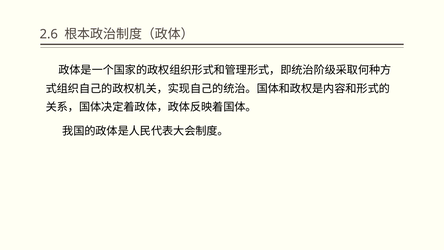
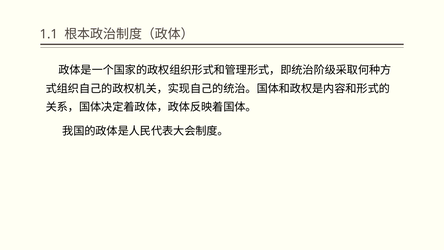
2.6: 2.6 -> 1.1
